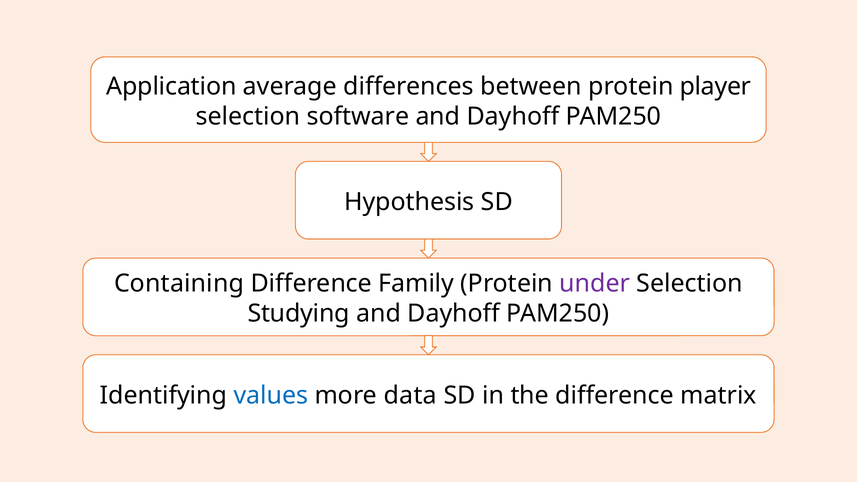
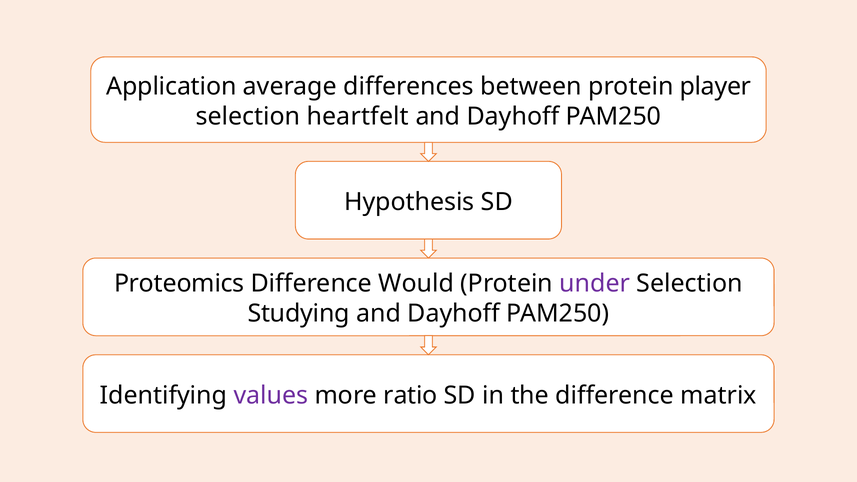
software: software -> heartfelt
Containing: Containing -> Proteomics
Family: Family -> Would
values colour: blue -> purple
data: data -> ratio
